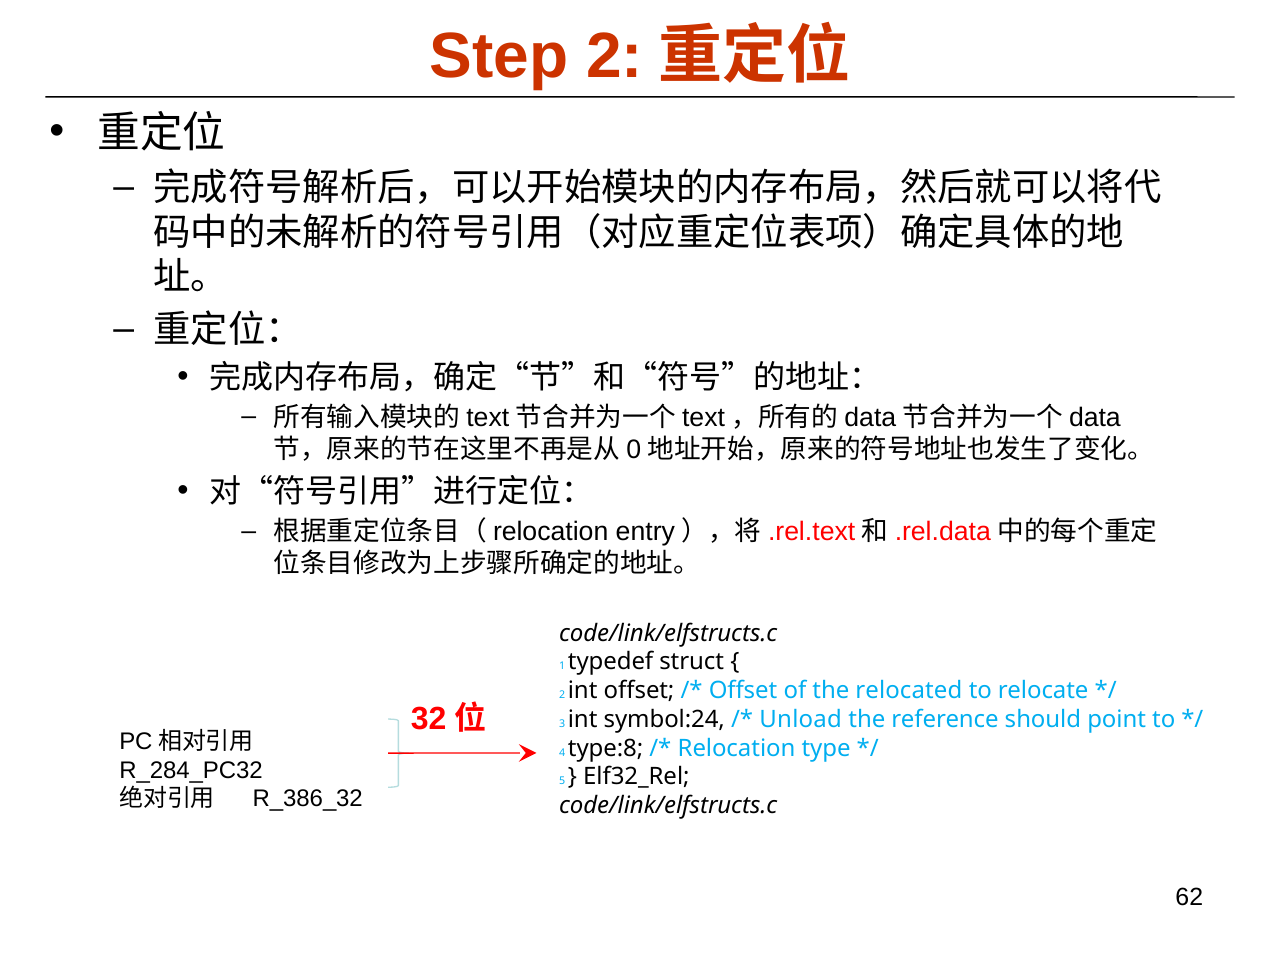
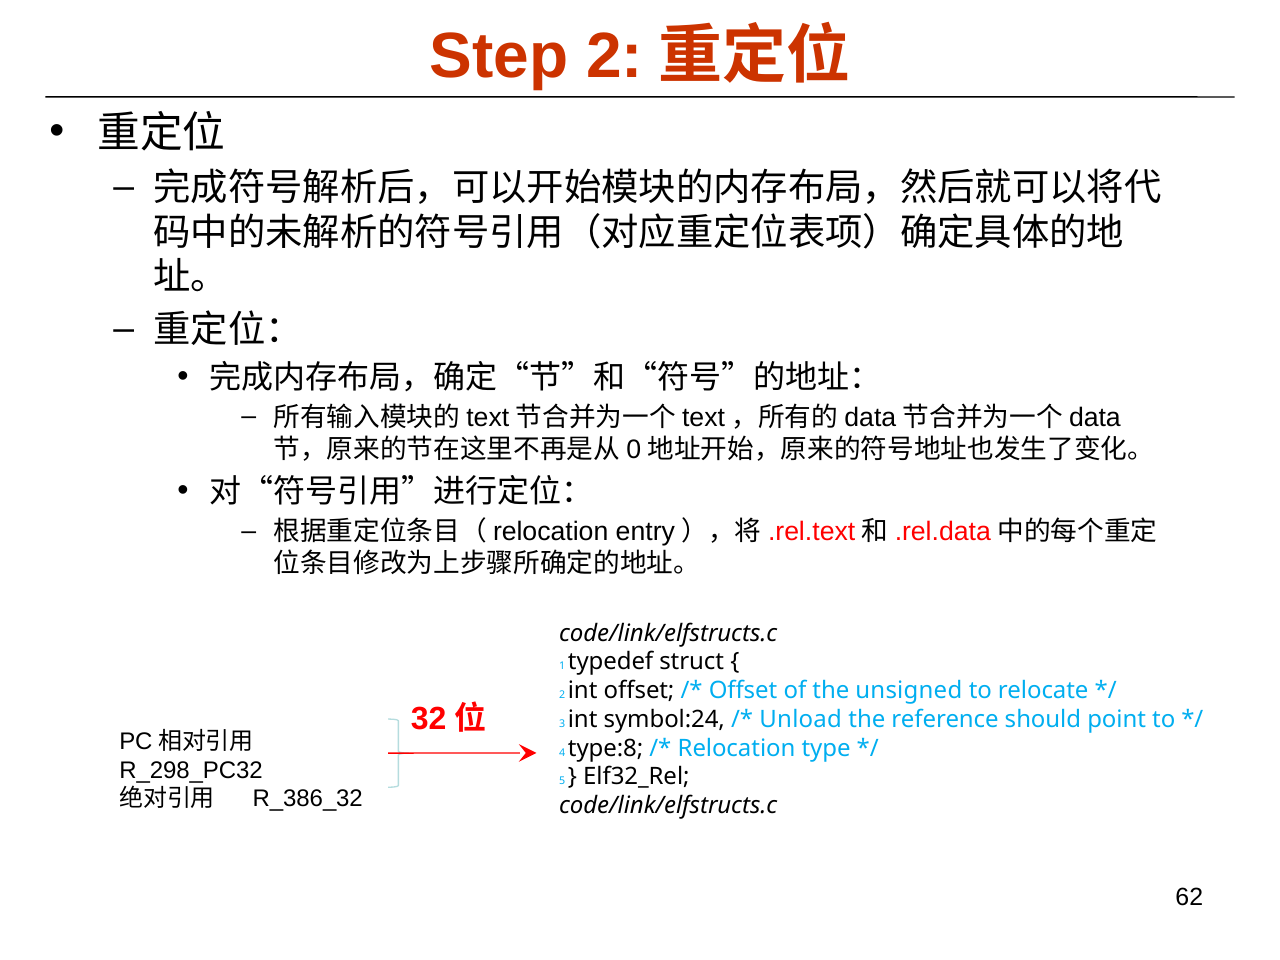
relocated: relocated -> unsigned
R_284_PC32: R_284_PC32 -> R_298_PC32
